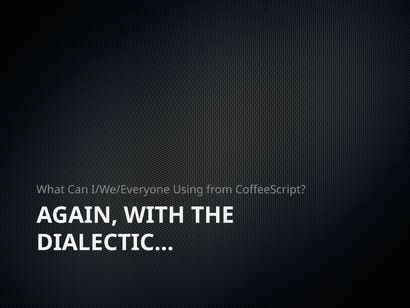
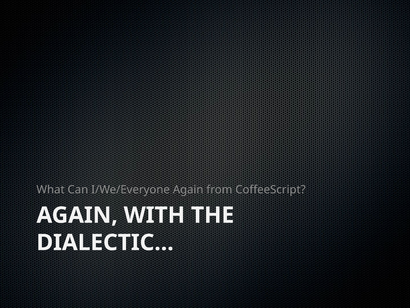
I/We/Everyone Using: Using -> Again
